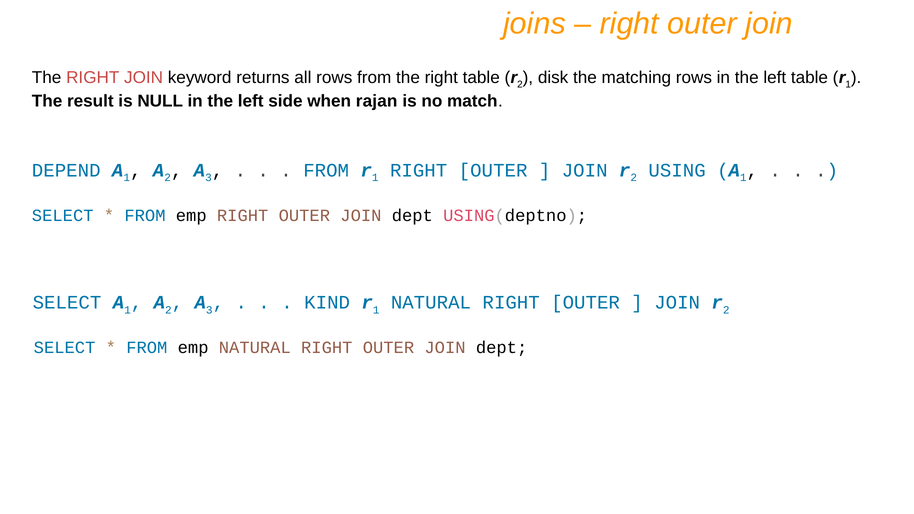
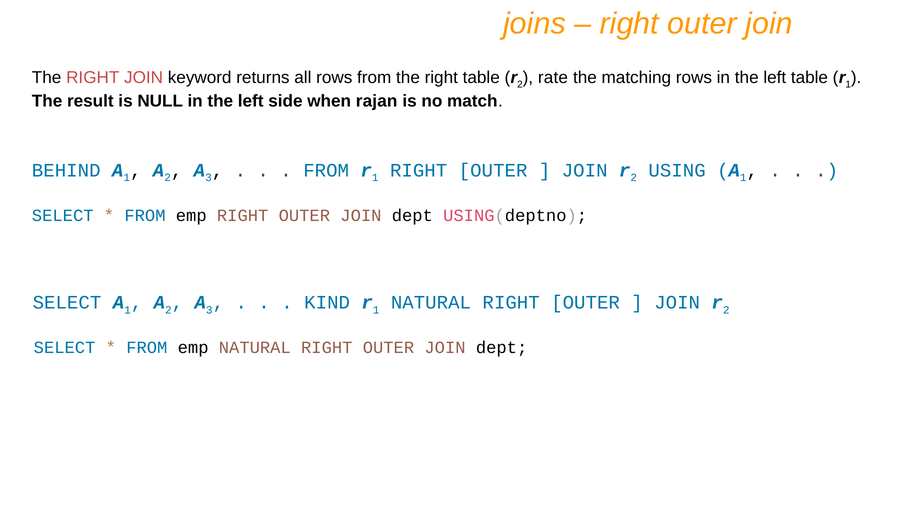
disk: disk -> rate
DEPEND: DEPEND -> BEHIND
